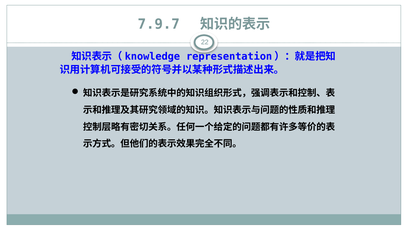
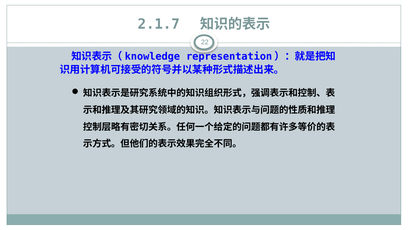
7.9.7: 7.9.7 -> 2.1.7
